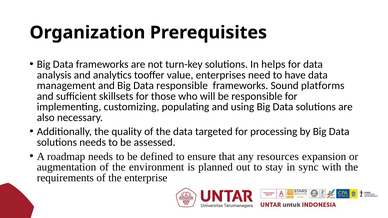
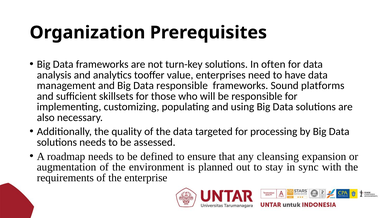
helps: helps -> often
resources: resources -> cleansing
